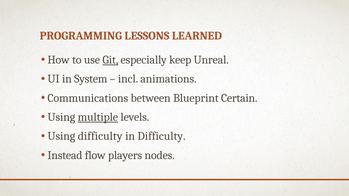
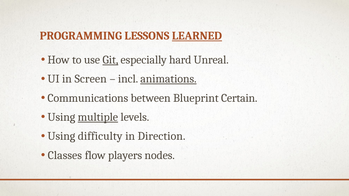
LEARNED underline: none -> present
keep: keep -> hard
System: System -> Screen
animations underline: none -> present
in Difficulty: Difficulty -> Direction
Instead: Instead -> Classes
